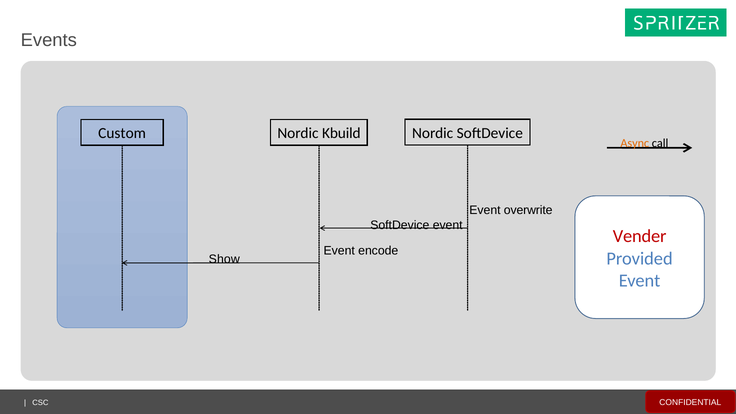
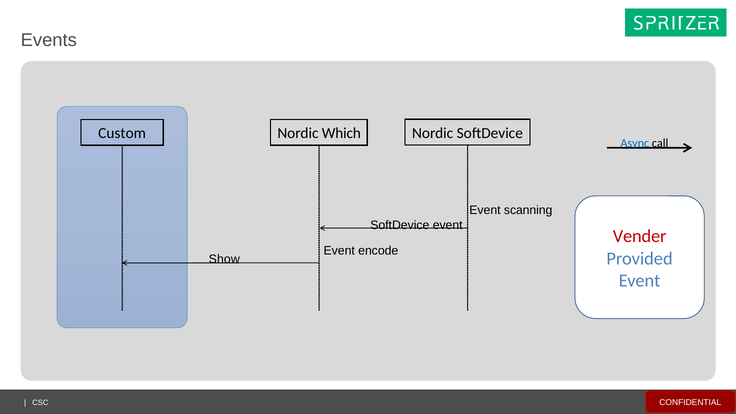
Kbuild: Kbuild -> Which
Async colour: orange -> blue
overwrite: overwrite -> scanning
